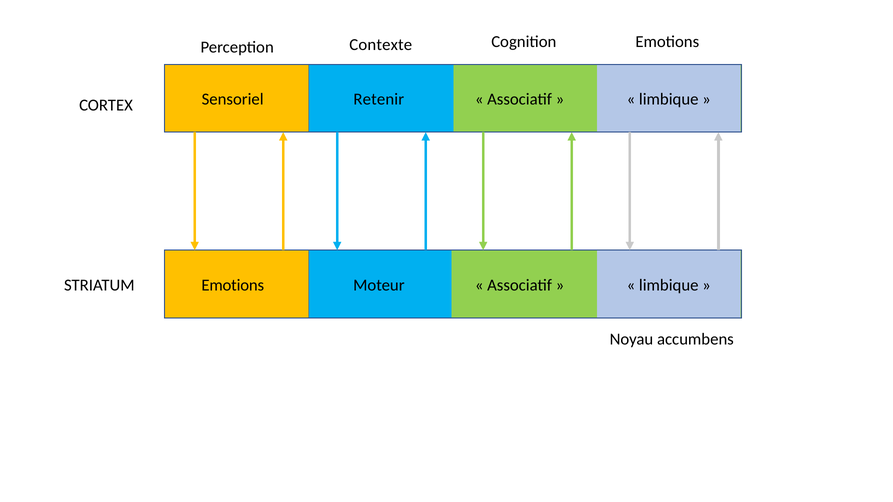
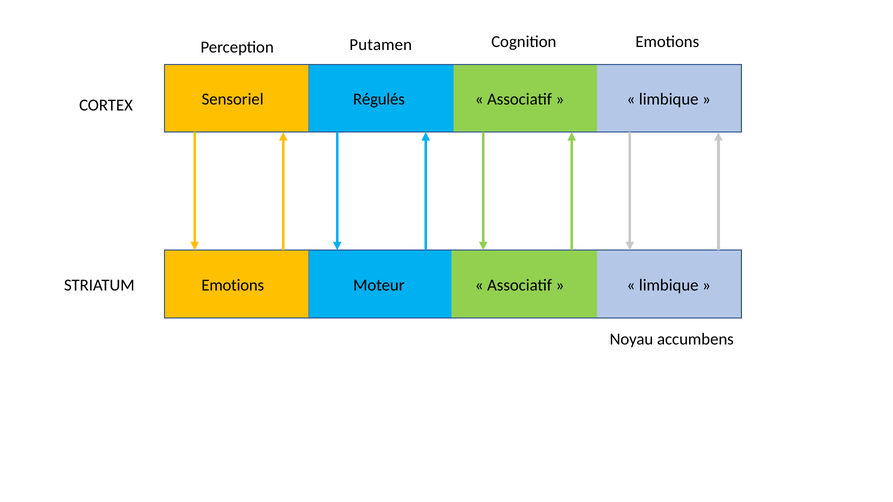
Contexte: Contexte -> Putamen
Retenir: Retenir -> Régulés
